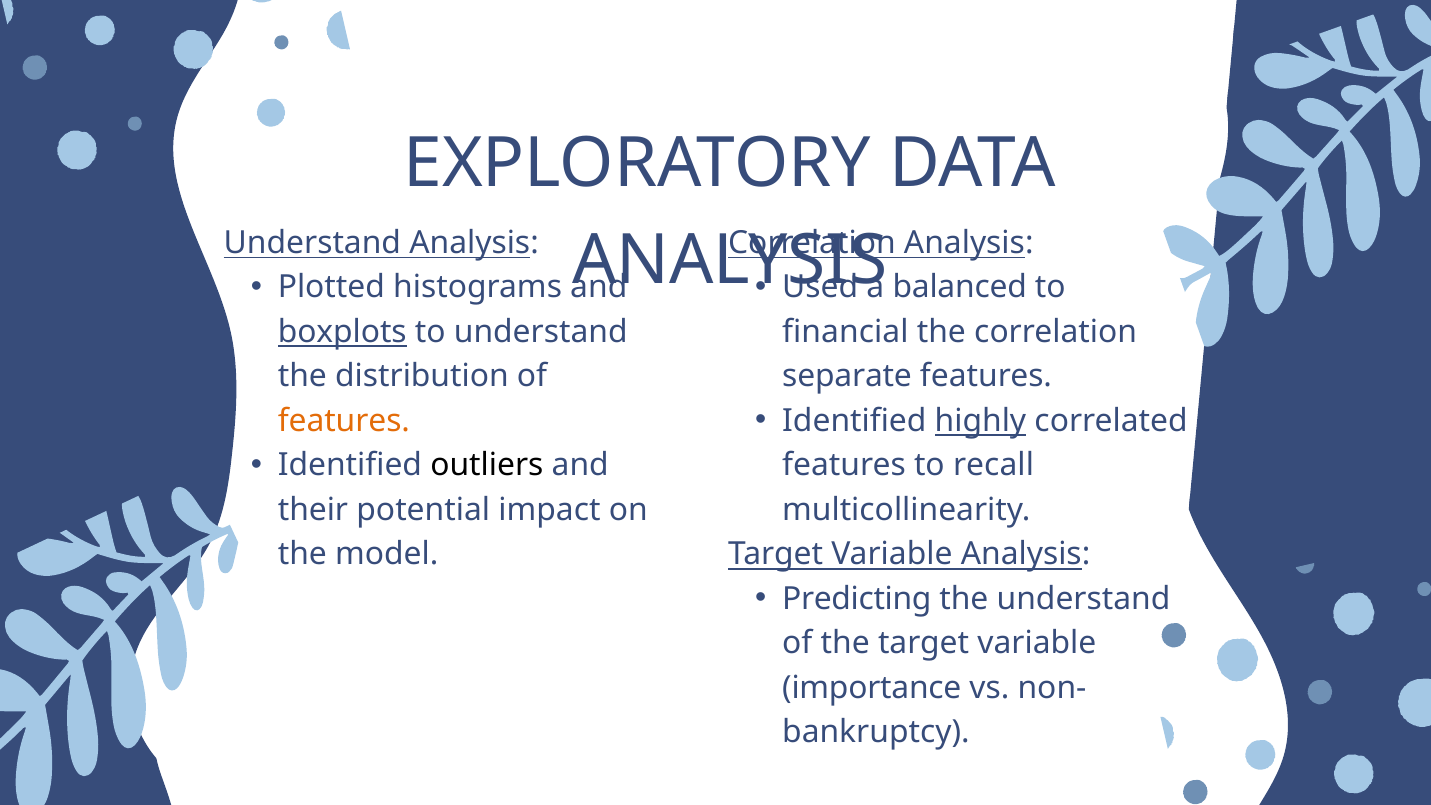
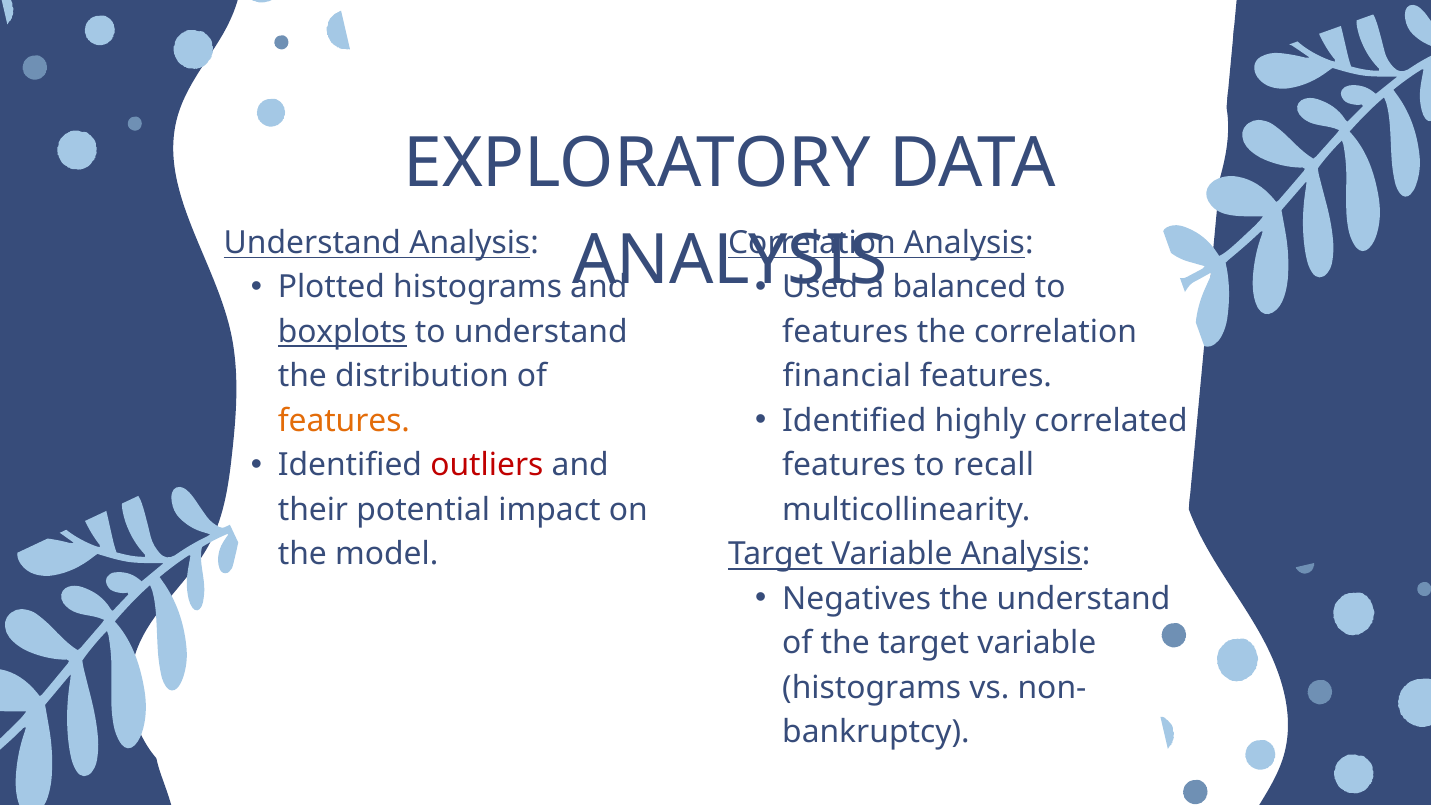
financial at (845, 332): financial -> features
separate: separate -> financial
highly underline: present -> none
outliers colour: black -> red
Predicting: Predicting -> Negatives
importance at (872, 688): importance -> histograms
